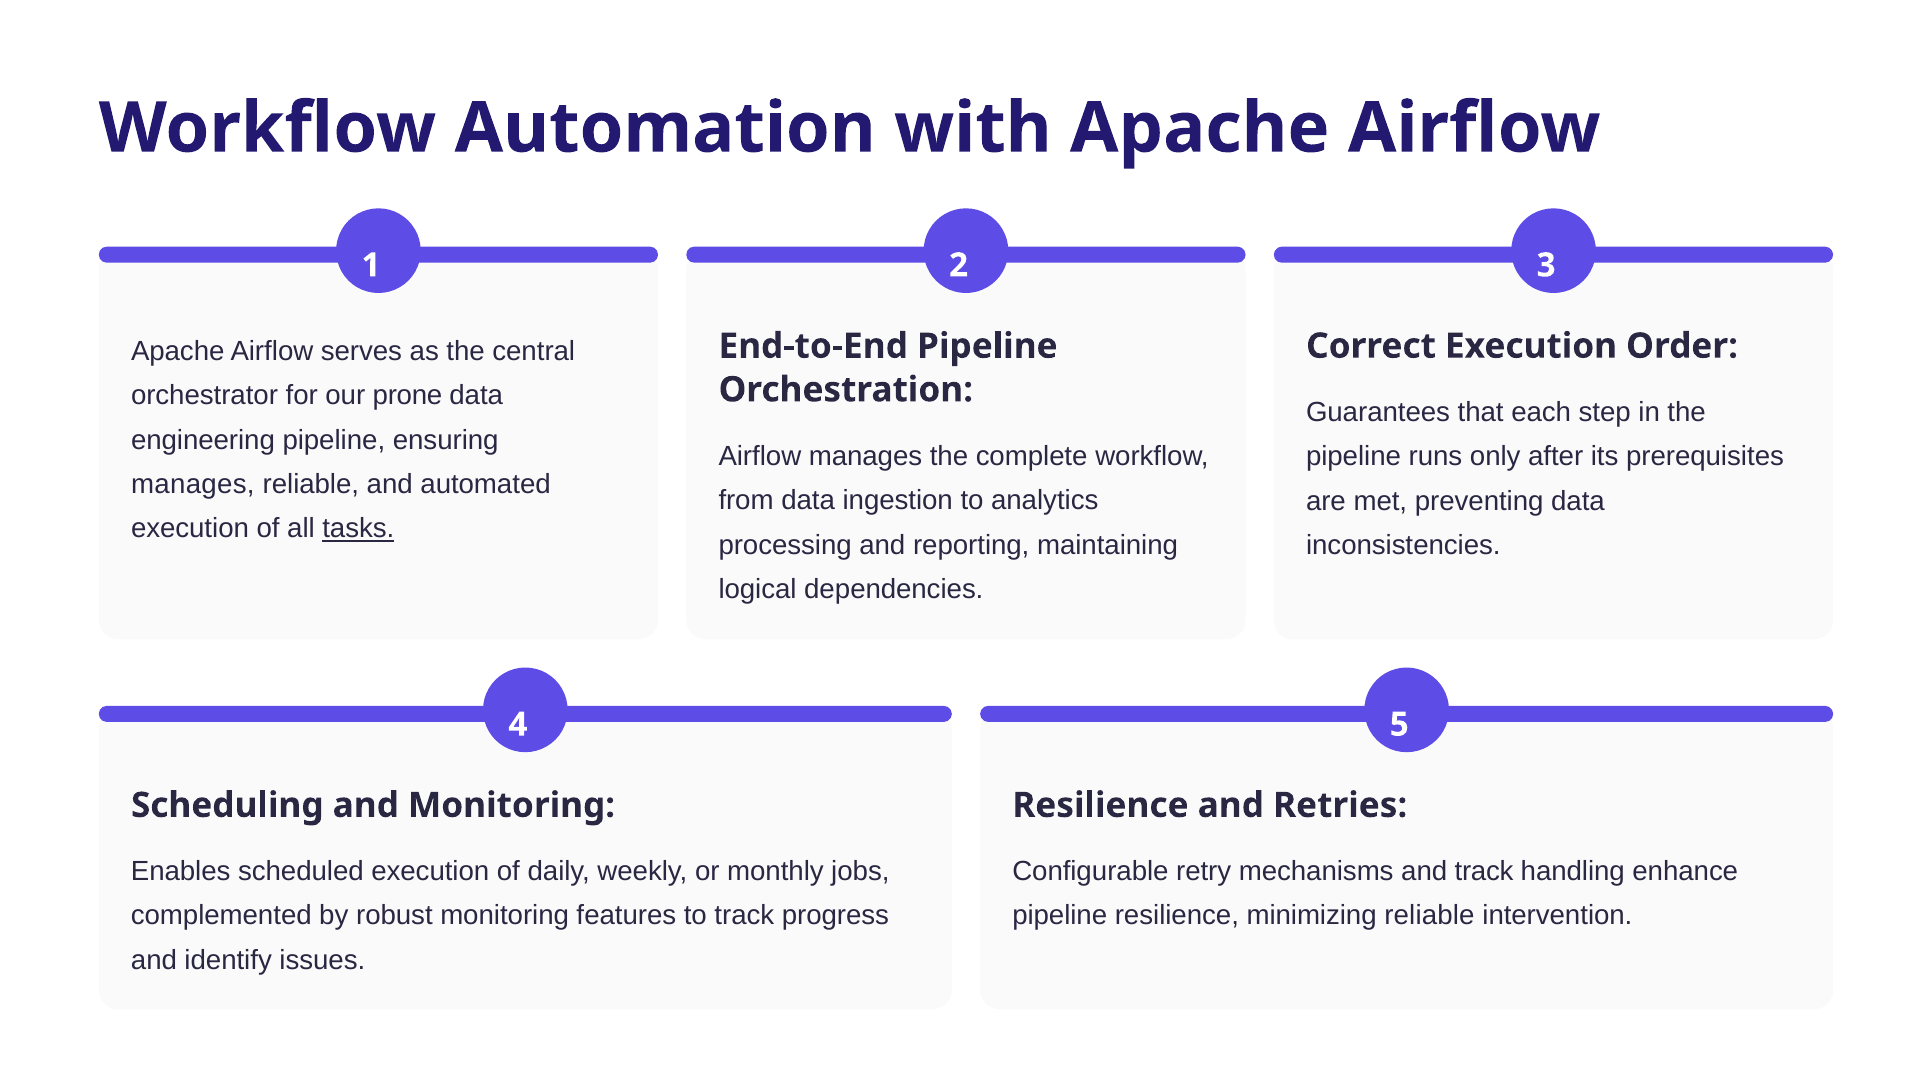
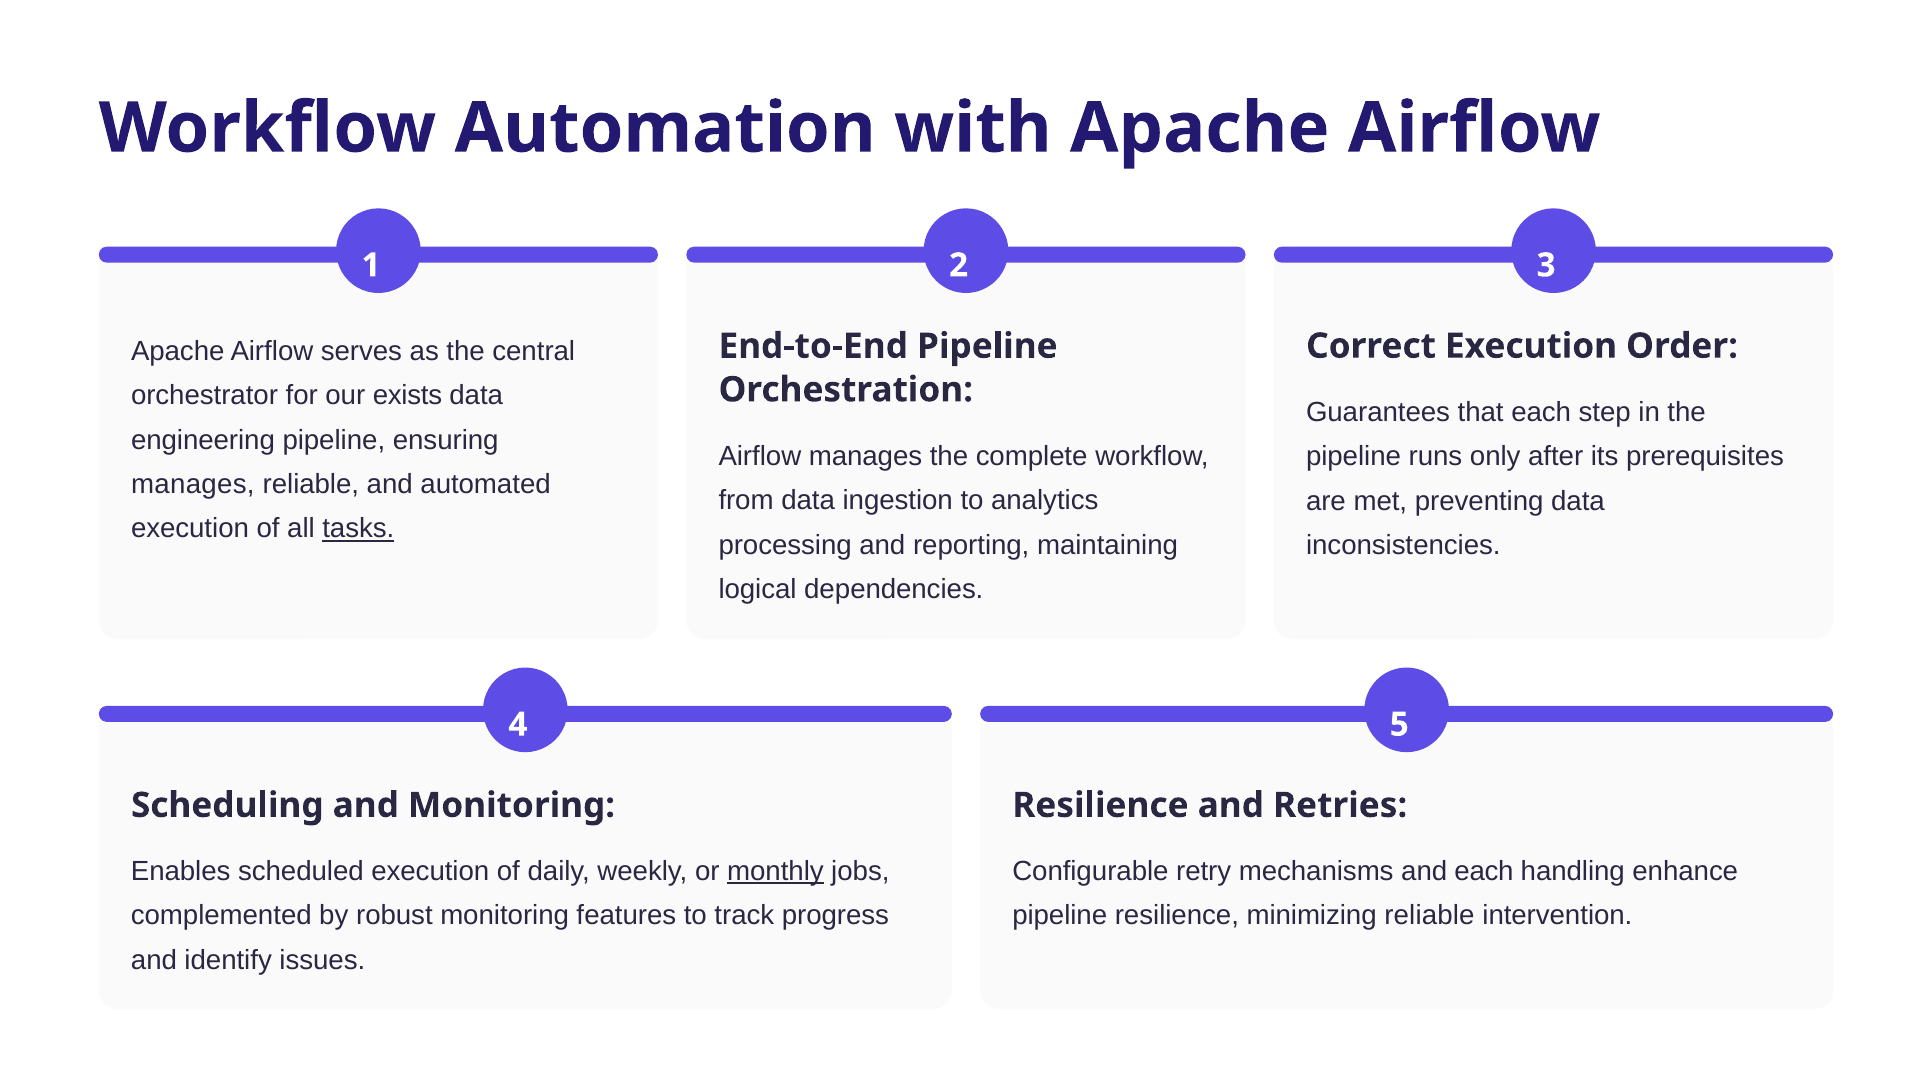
prone: prone -> exists
monthly underline: none -> present
and track: track -> each
